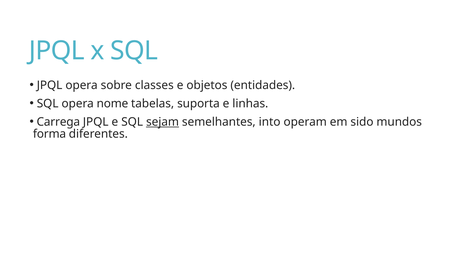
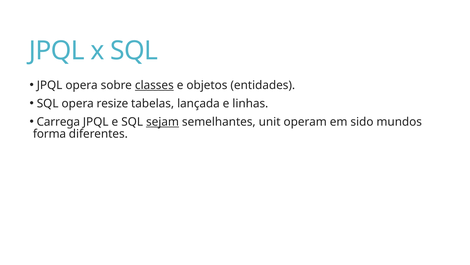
classes underline: none -> present
nome: nome -> resize
suporta: suporta -> lançada
into: into -> unit
